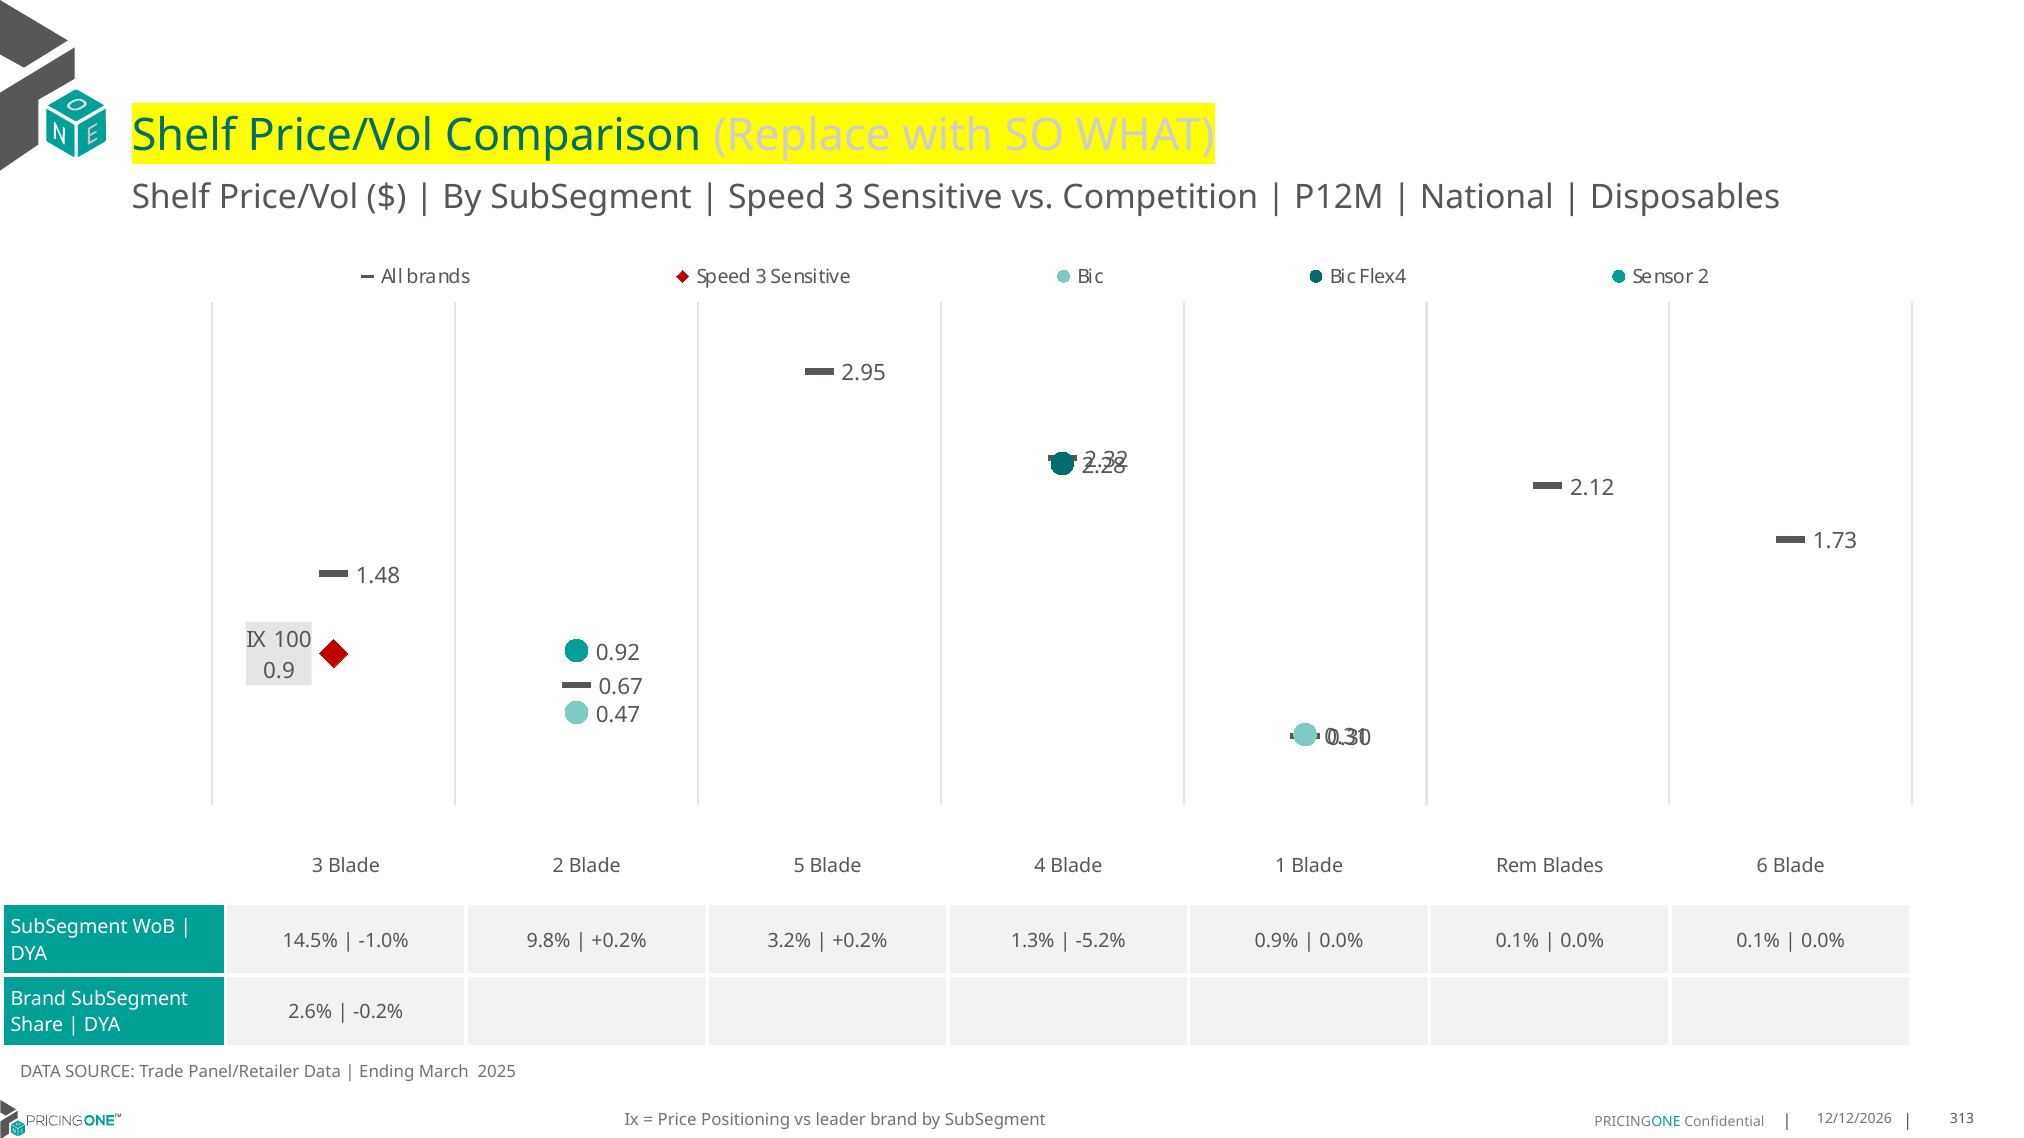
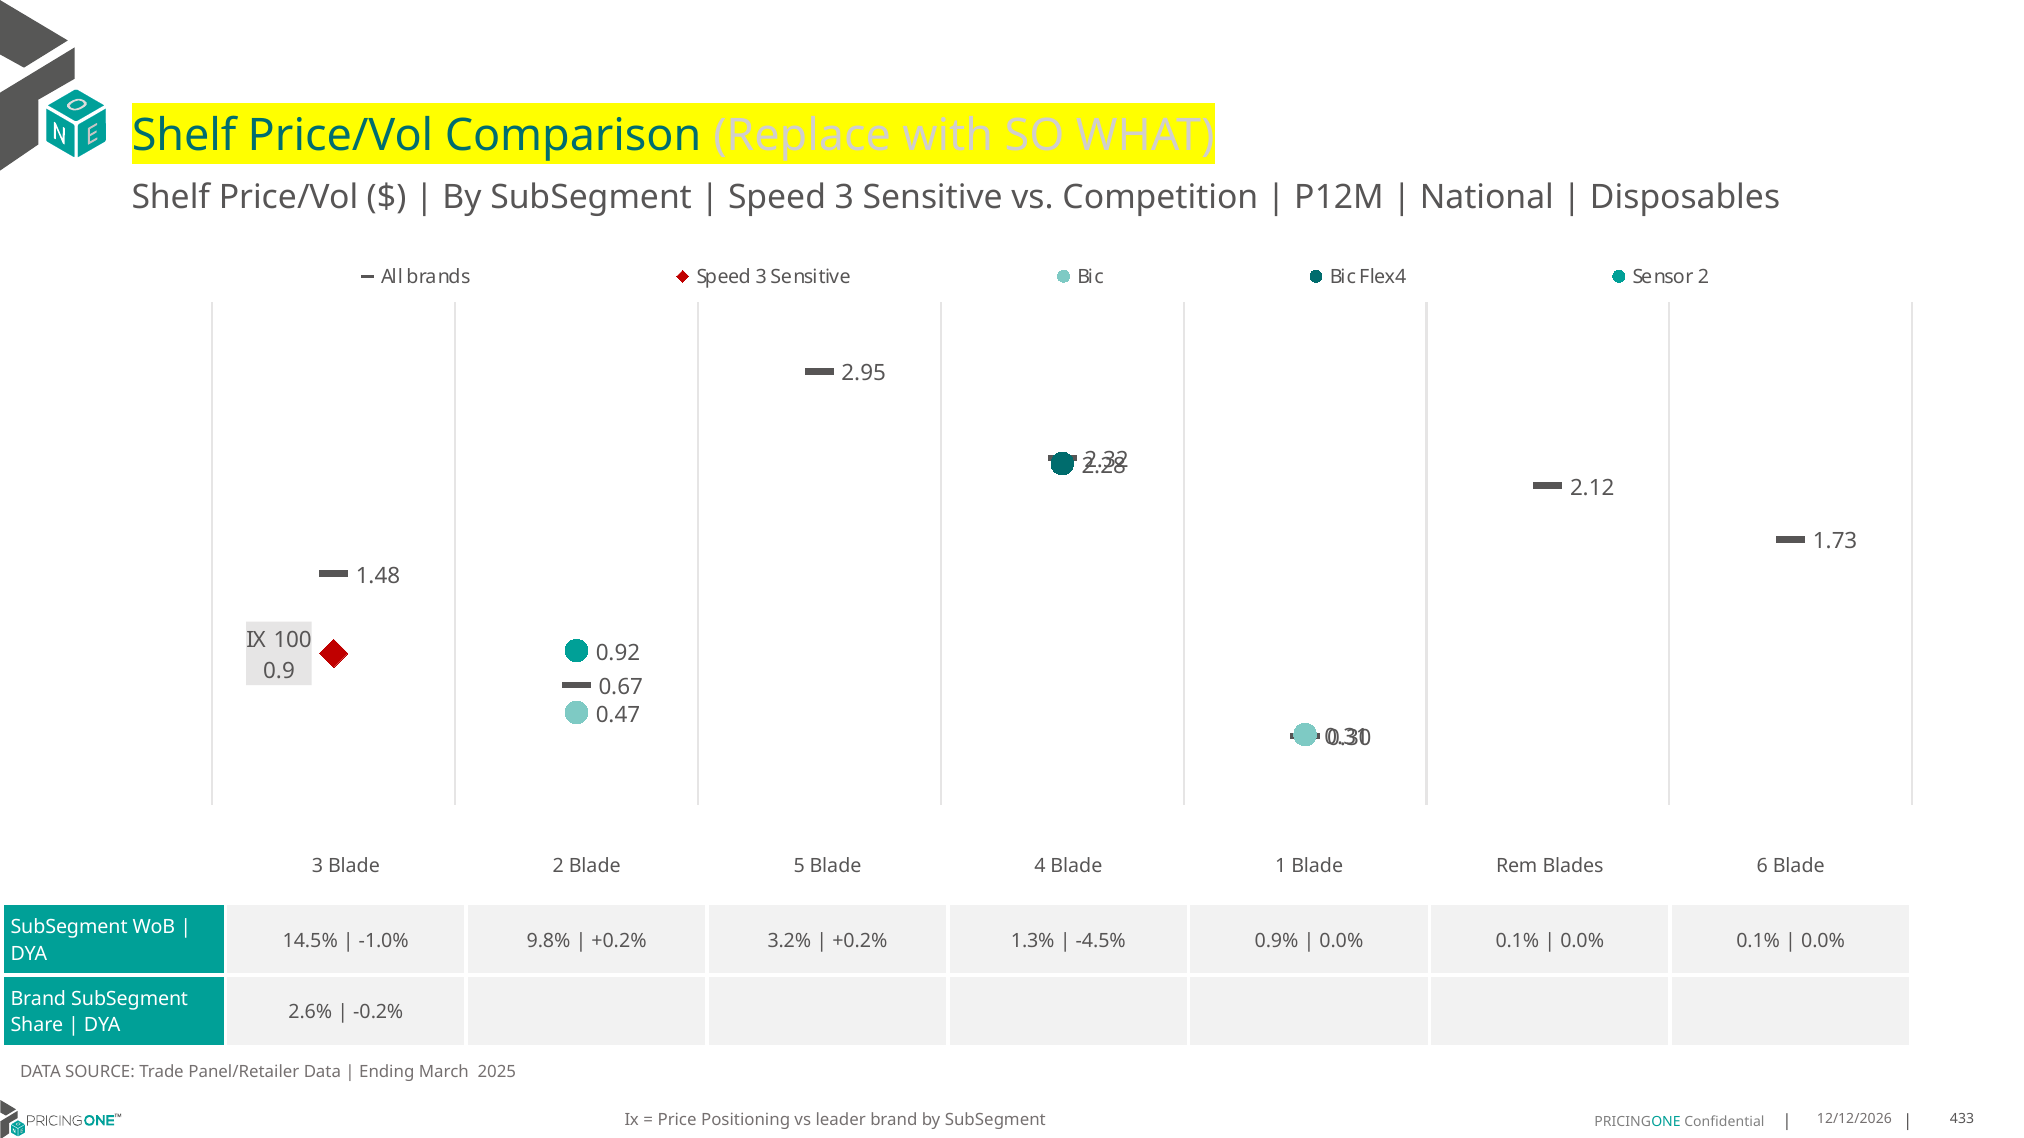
-5.2%: -5.2% -> -4.5%
313: 313 -> 433
